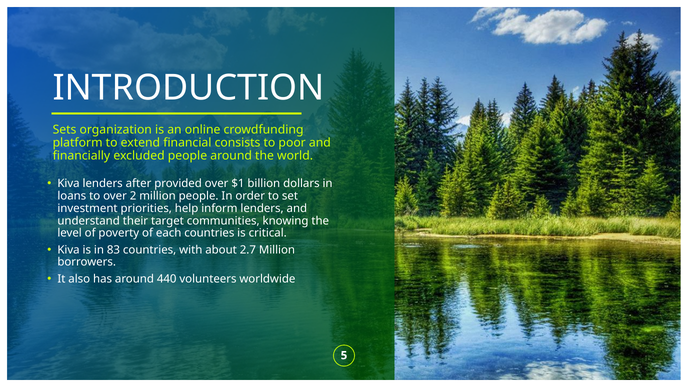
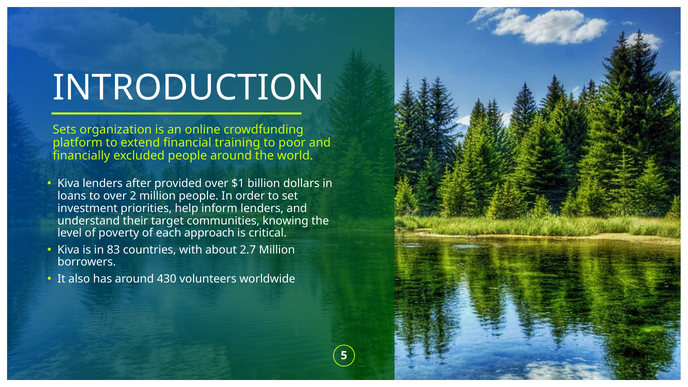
consists: consists -> training
each countries: countries -> approach
440: 440 -> 430
